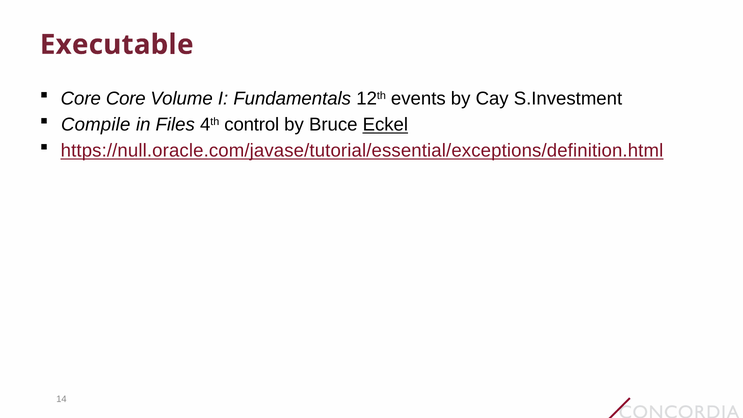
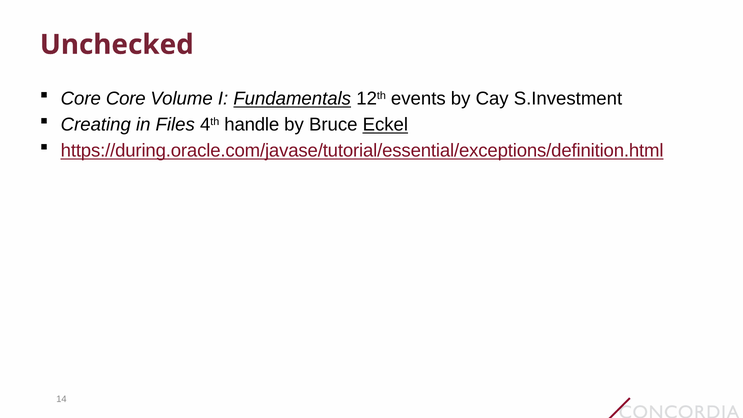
Executable: Executable -> Unchecked
Fundamentals underline: none -> present
Compile: Compile -> Creating
control: control -> handle
https://null.oracle.com/javase/tutorial/essential/exceptions/definition.html: https://null.oracle.com/javase/tutorial/essential/exceptions/definition.html -> https://during.oracle.com/javase/tutorial/essential/exceptions/definition.html
